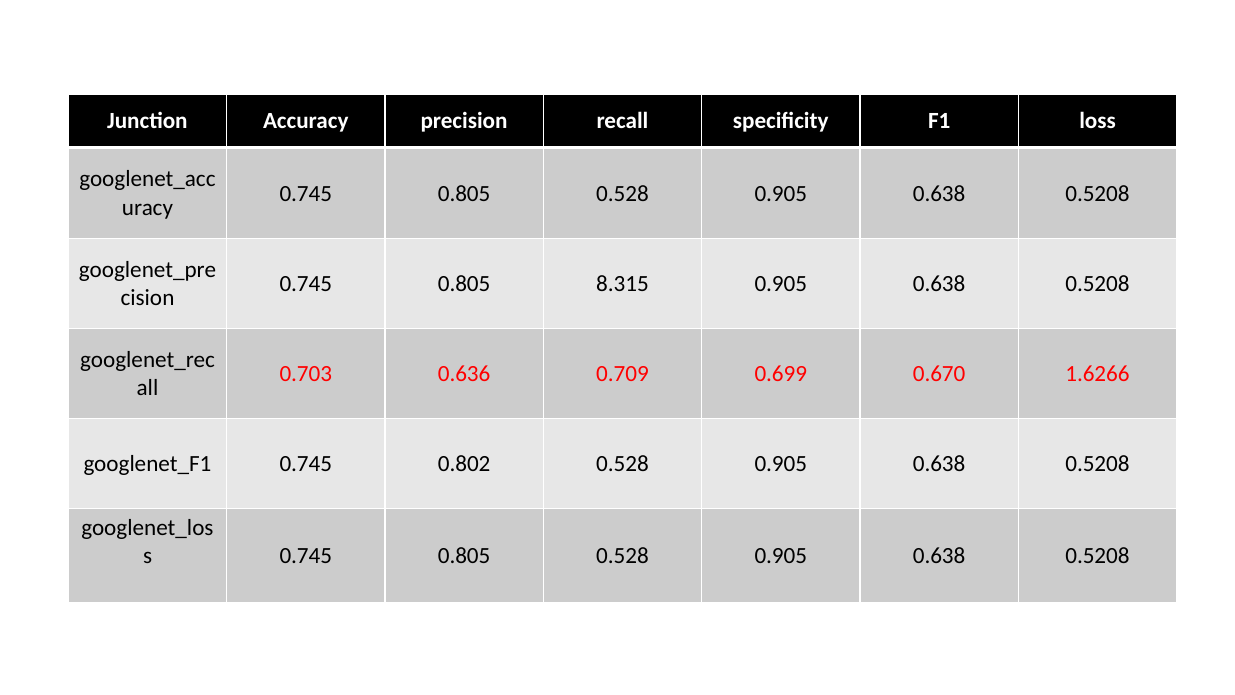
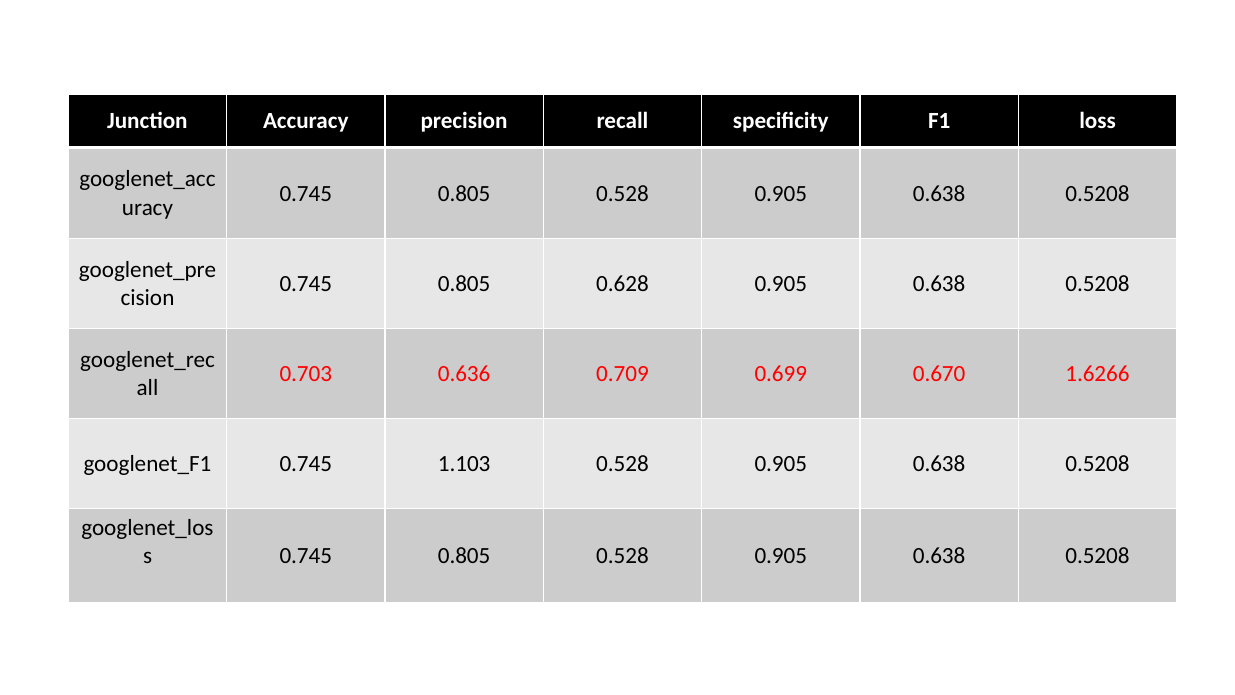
8.315: 8.315 -> 0.628
0.802: 0.802 -> 1.103
